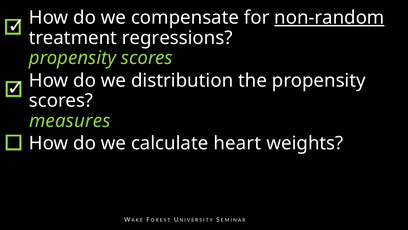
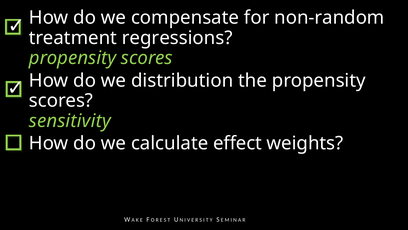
non-random underline: present -> none
measures: measures -> sensitivity
heart: heart -> effect
